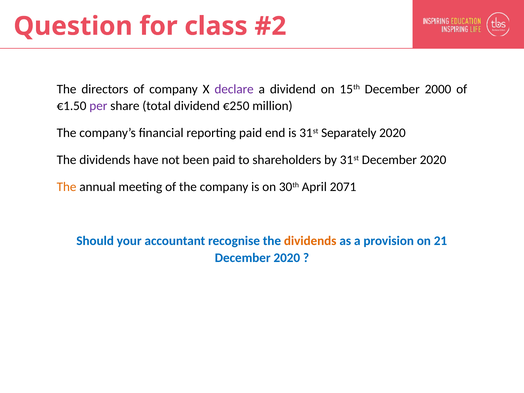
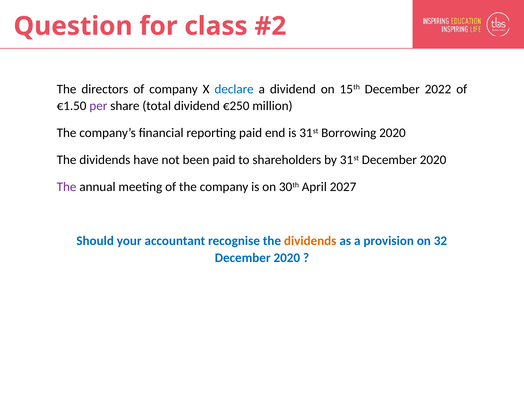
declare colour: purple -> blue
2000: 2000 -> 2022
Separately: Separately -> Borrowing
The at (67, 187) colour: orange -> purple
2071: 2071 -> 2027
21: 21 -> 32
